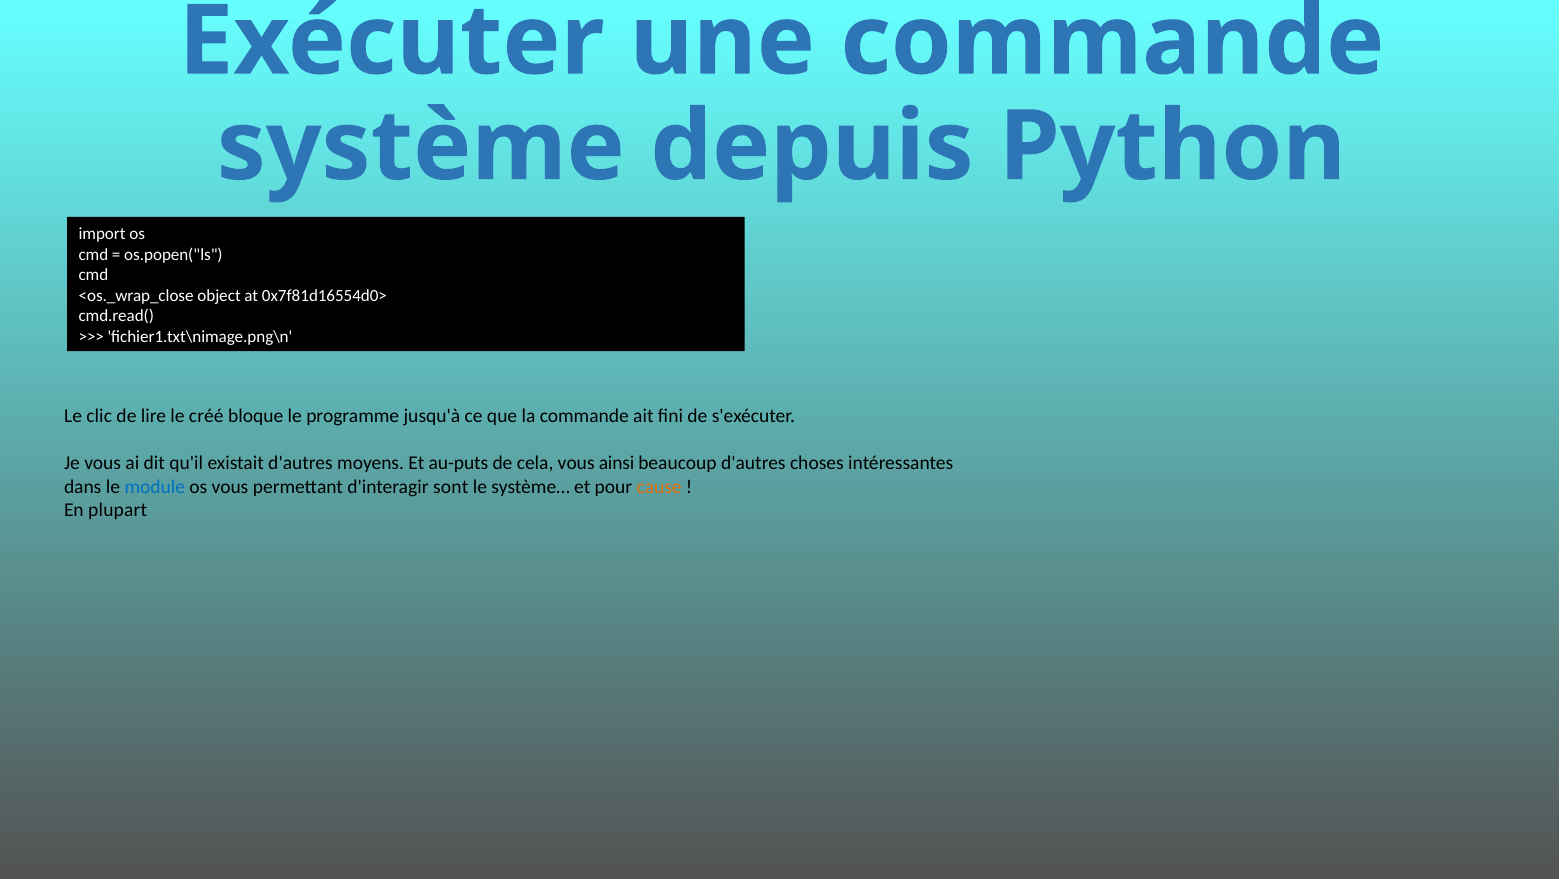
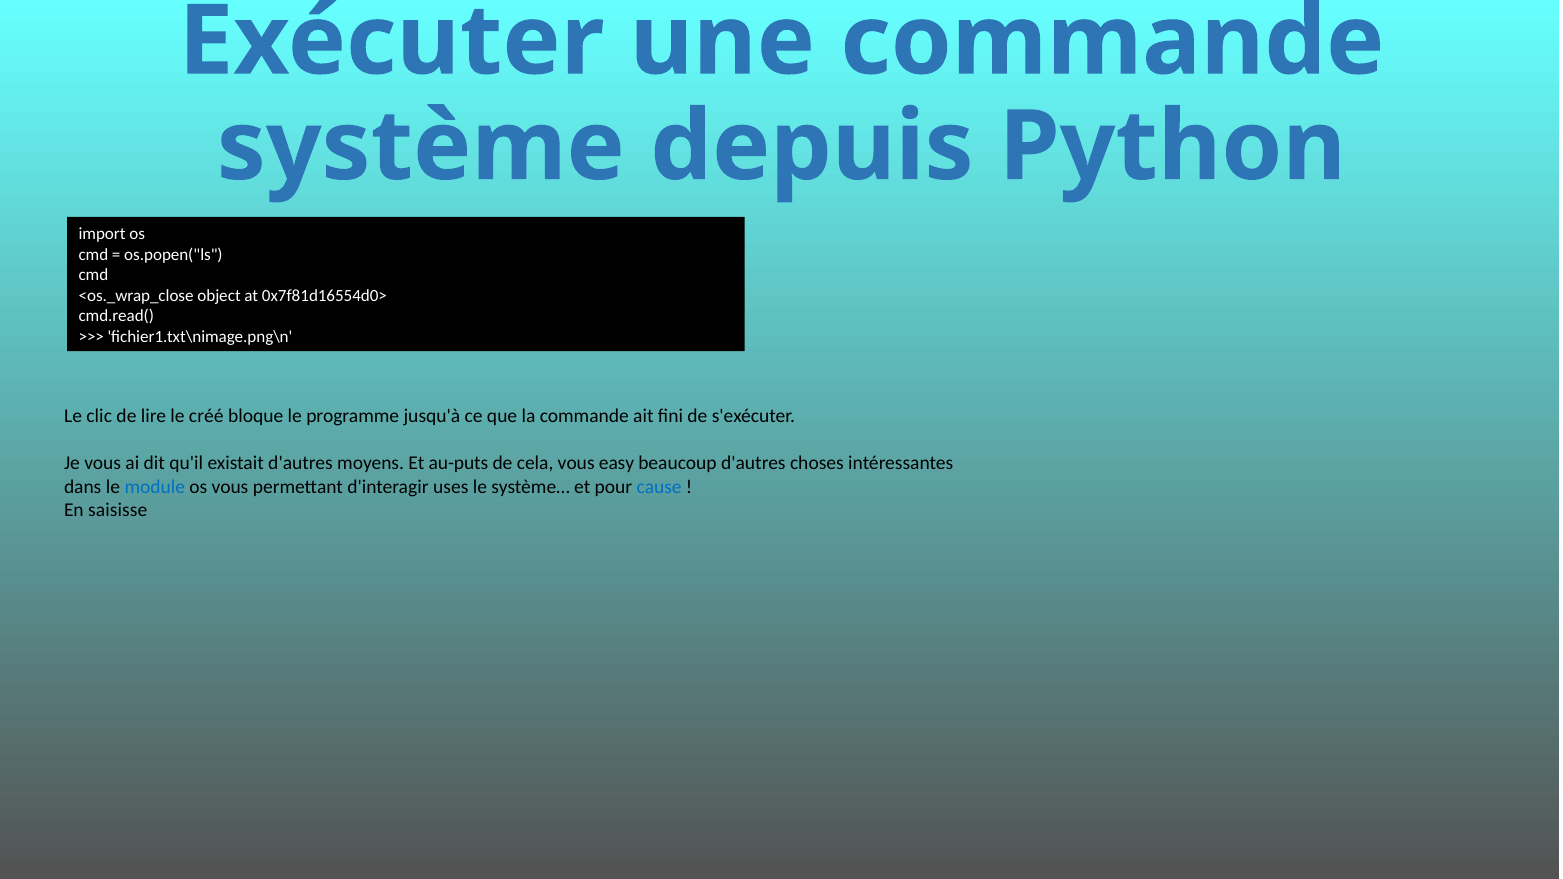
ainsi: ainsi -> easy
sont: sont -> uses
cause colour: orange -> blue
plupart: plupart -> saisisse
